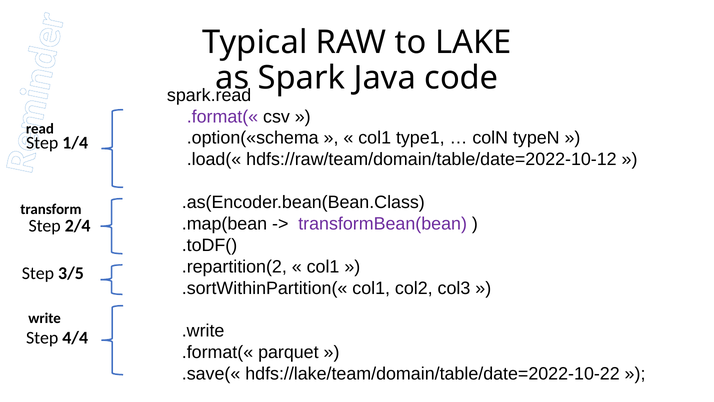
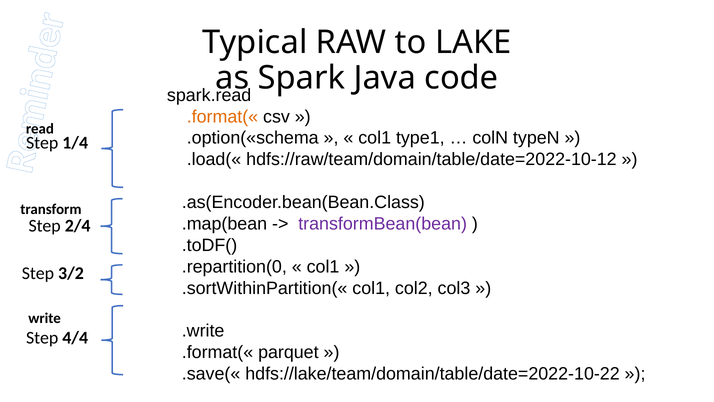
.format(« at (222, 117) colour: purple -> orange
.repartition(2: .repartition(2 -> .repartition(0
3/5: 3/5 -> 3/2
